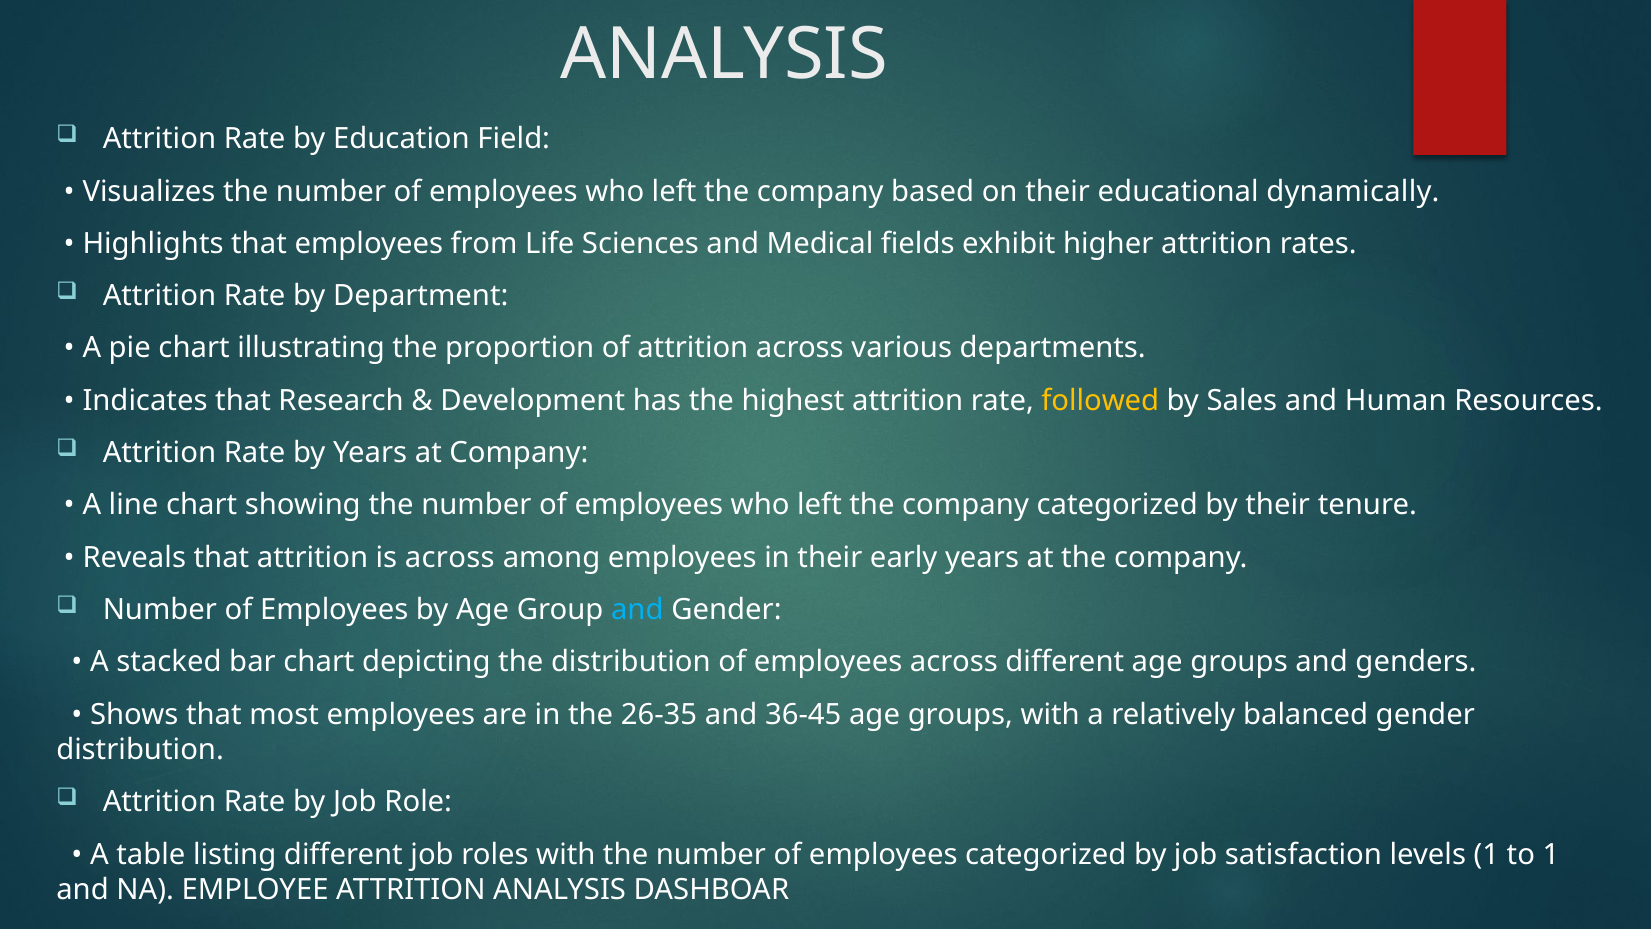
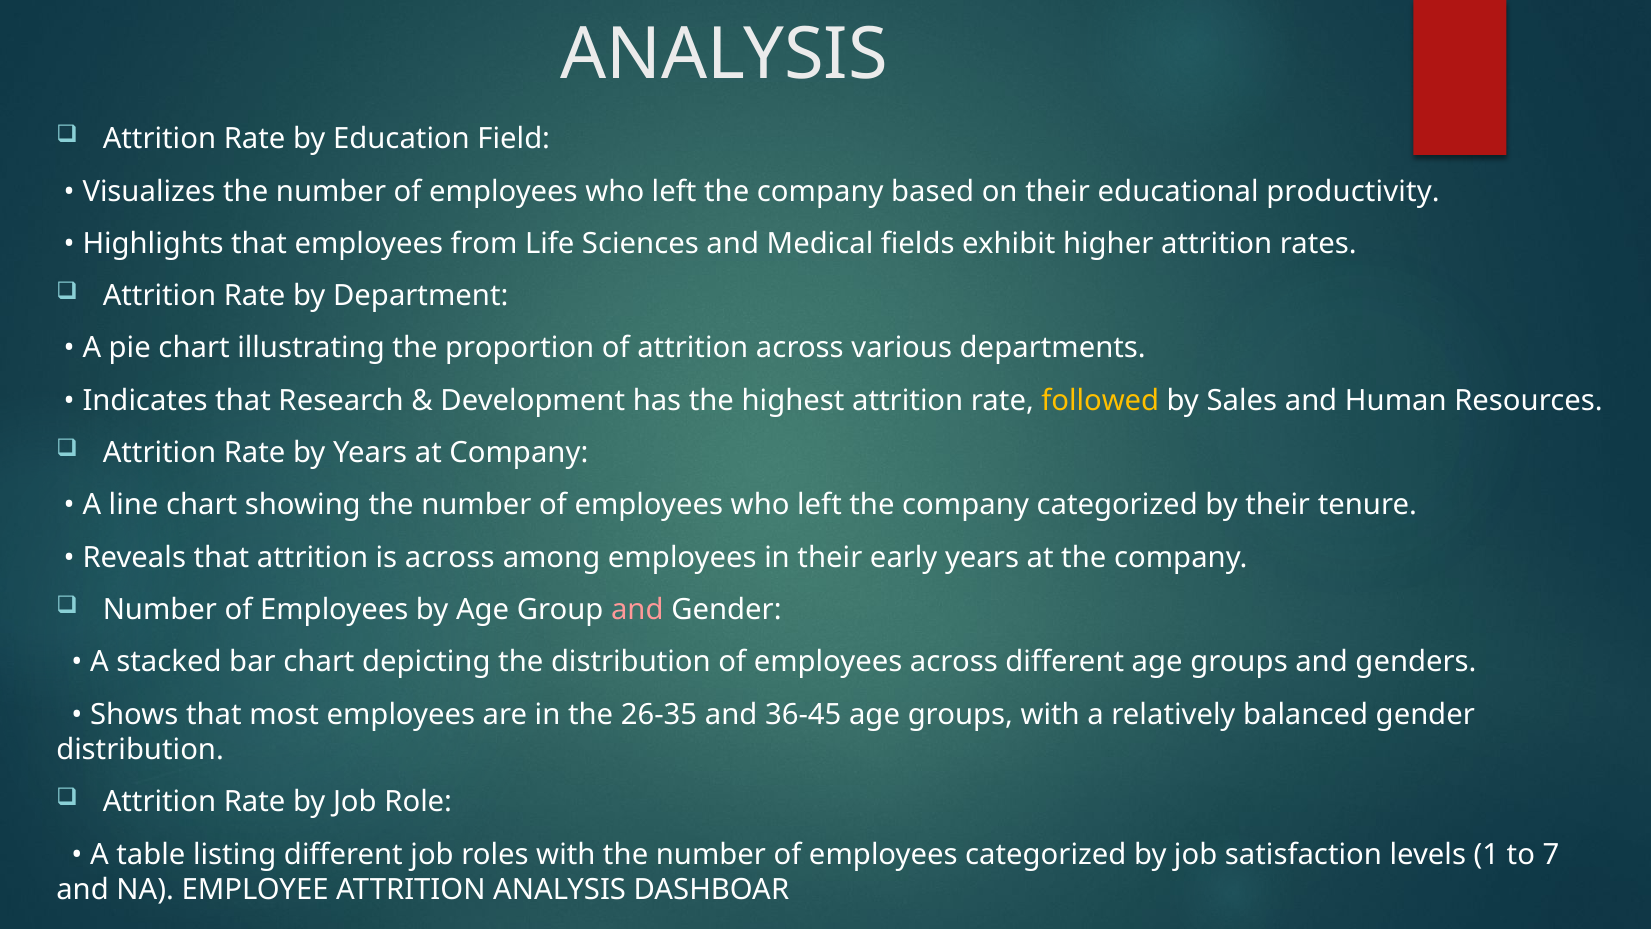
dynamically: dynamically -> productivity
and at (637, 610) colour: light blue -> pink
to 1: 1 -> 7
